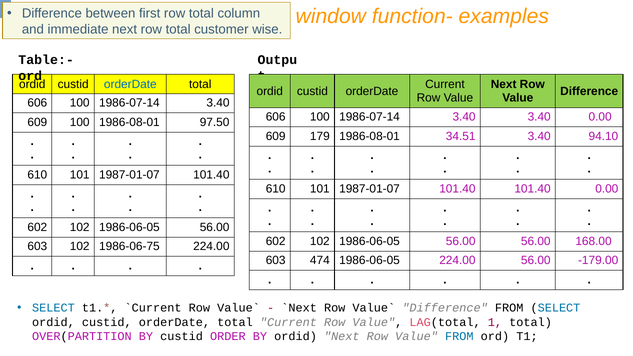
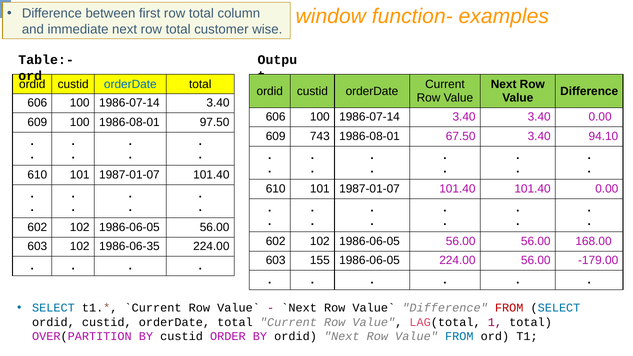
179: 179 -> 743
34.51: 34.51 -> 67.50
1986-06-75: 1986-06-75 -> 1986-06-35
474: 474 -> 155
FROM at (509, 308) colour: black -> red
